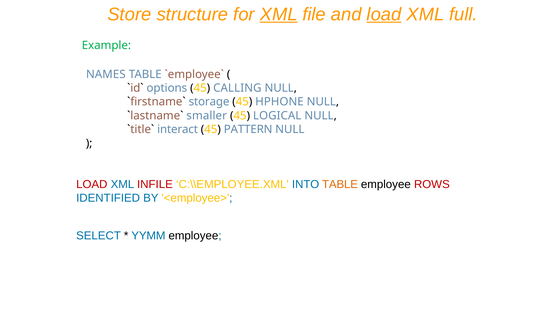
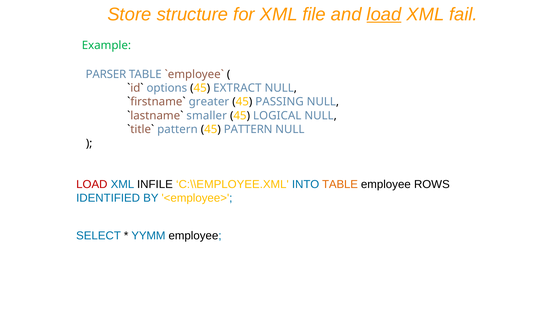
XML at (279, 14) underline: present -> none
full: full -> fail
NAMES: NAMES -> PARSER
CALLING: CALLING -> EXTRACT
storage: storage -> greater
HPHONE: HPHONE -> PASSING
interact at (178, 129): interact -> pattern
INFILE colour: red -> black
ROWS colour: red -> black
